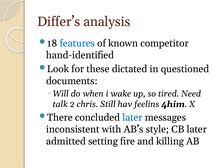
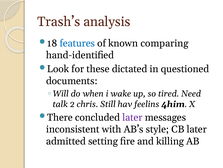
Differ’s: Differ’s -> Trash’s
competitor: competitor -> comparing
later at (132, 117) colour: blue -> purple
